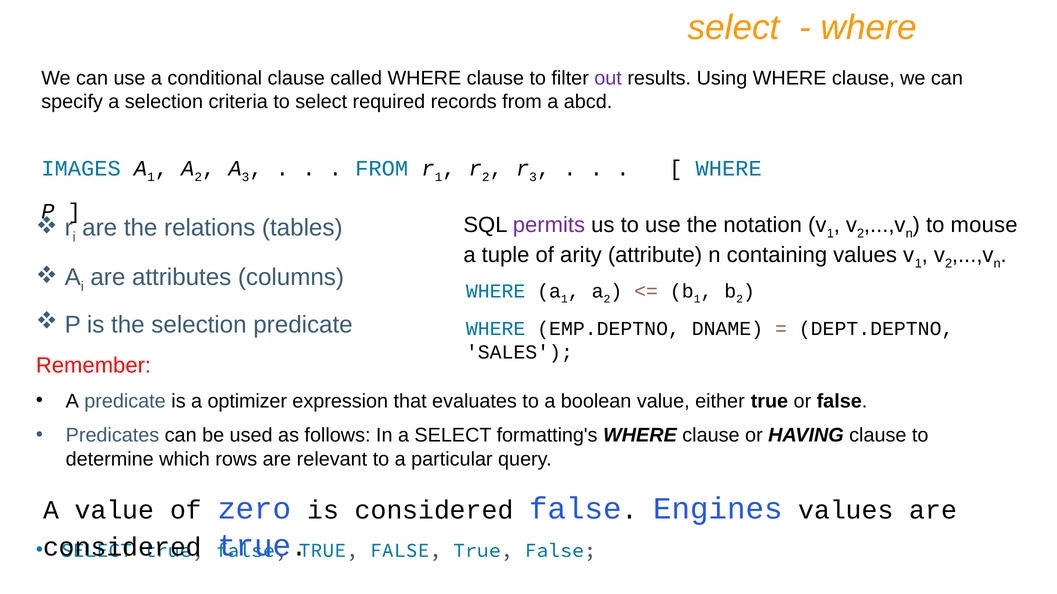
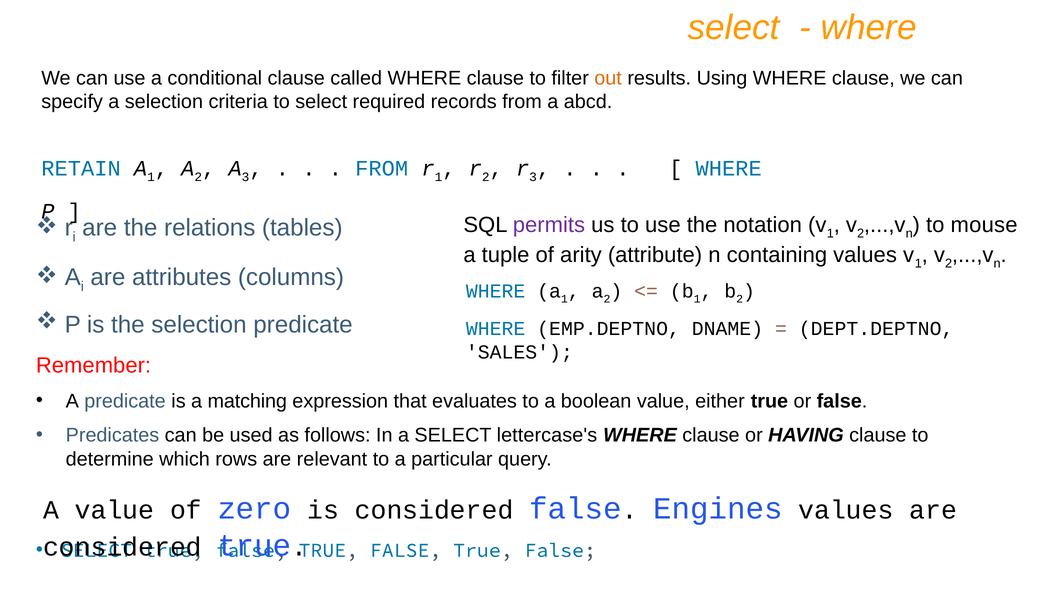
out colour: purple -> orange
IMAGES: IMAGES -> RETAIN
optimizer: optimizer -> matching
formatting's: formatting's -> lettercase's
